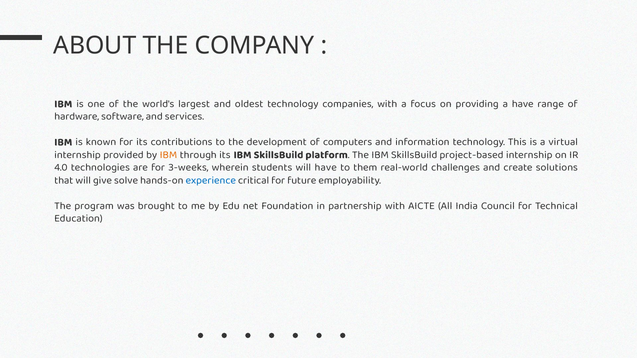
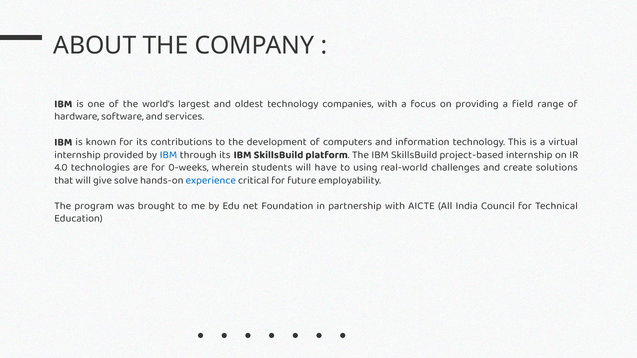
a have: have -> field
IBM at (168, 155) colour: orange -> blue
3-weeks: 3-weeks -> 0-weeks
them: them -> using
